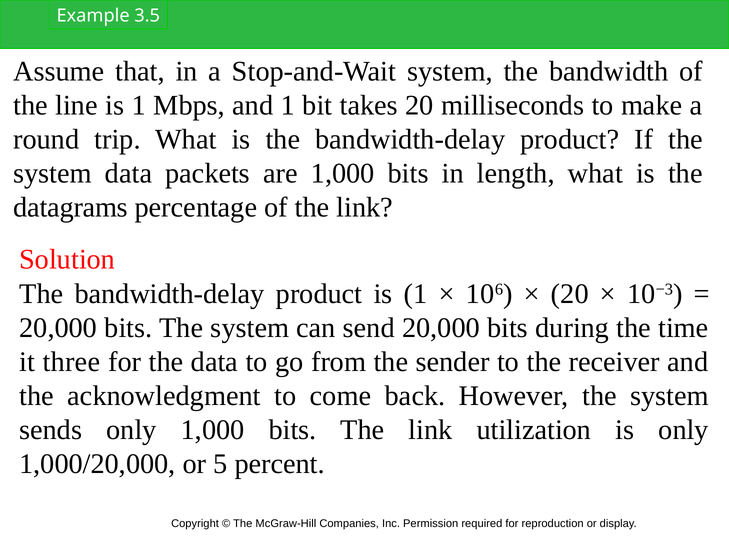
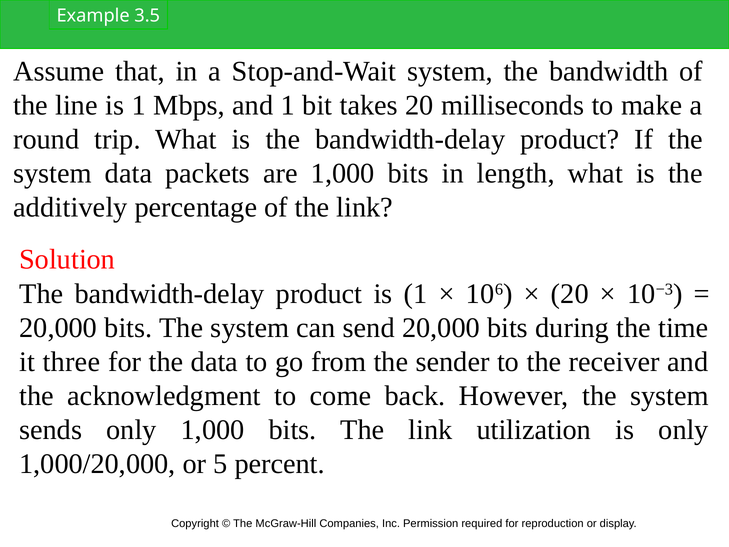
datagrams: datagrams -> additively
